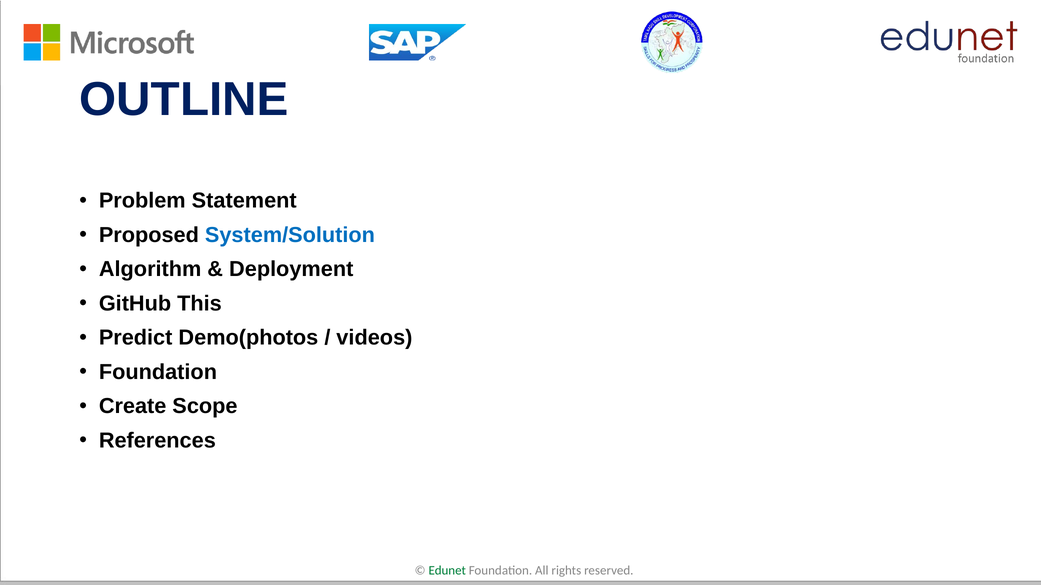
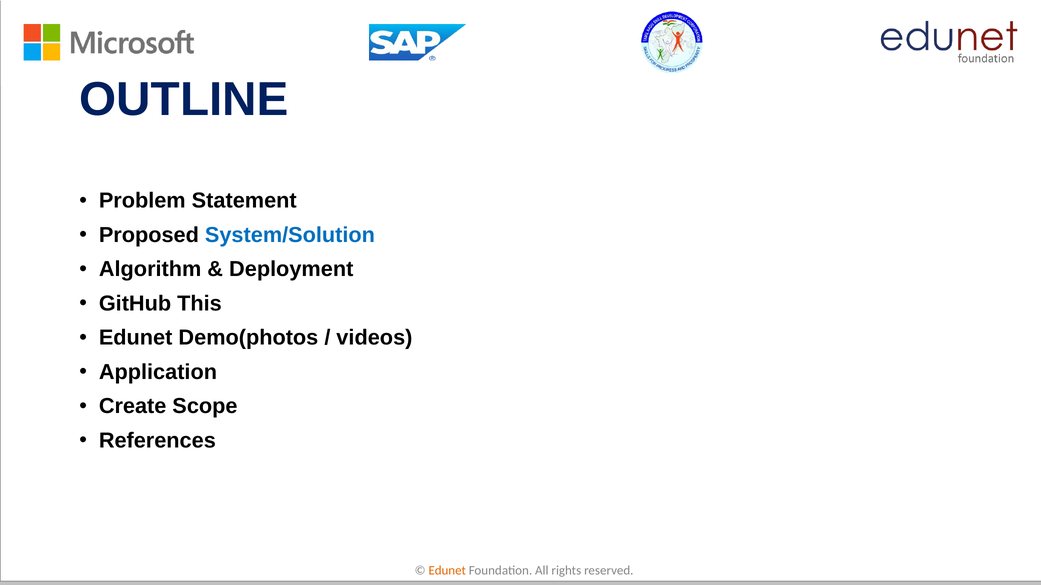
Predict at (136, 338): Predict -> Edunet
Foundation at (158, 372): Foundation -> Application
Edunet at (447, 571) colour: green -> orange
